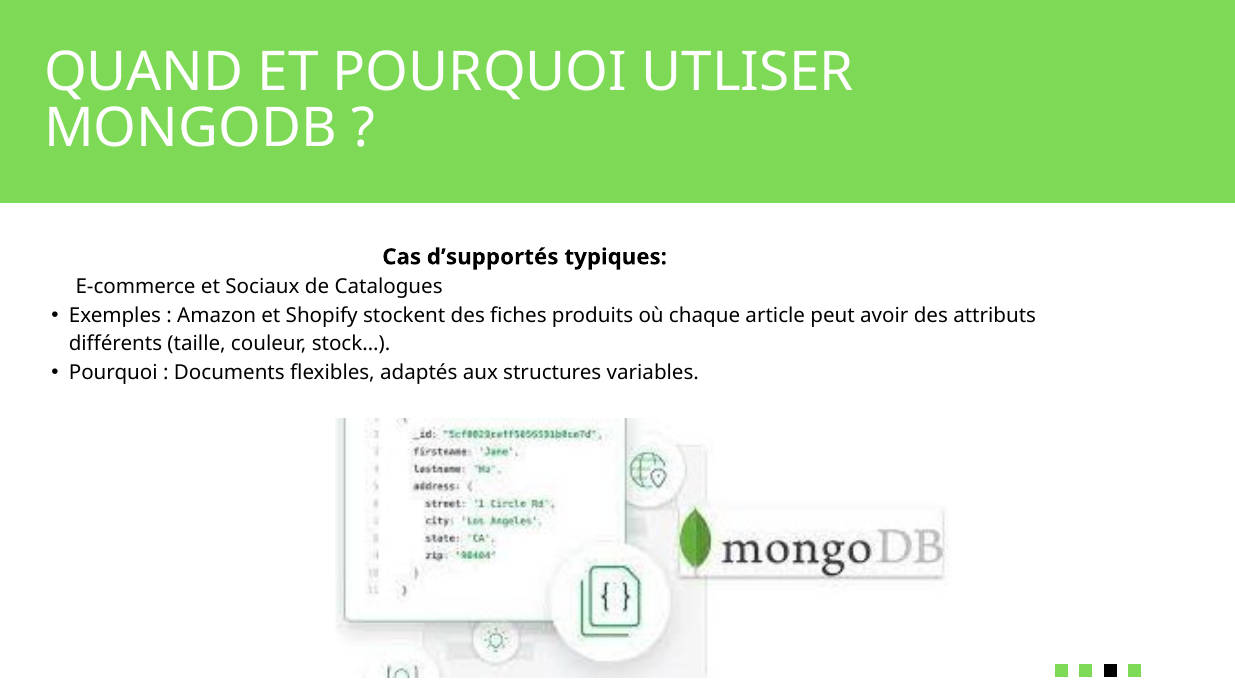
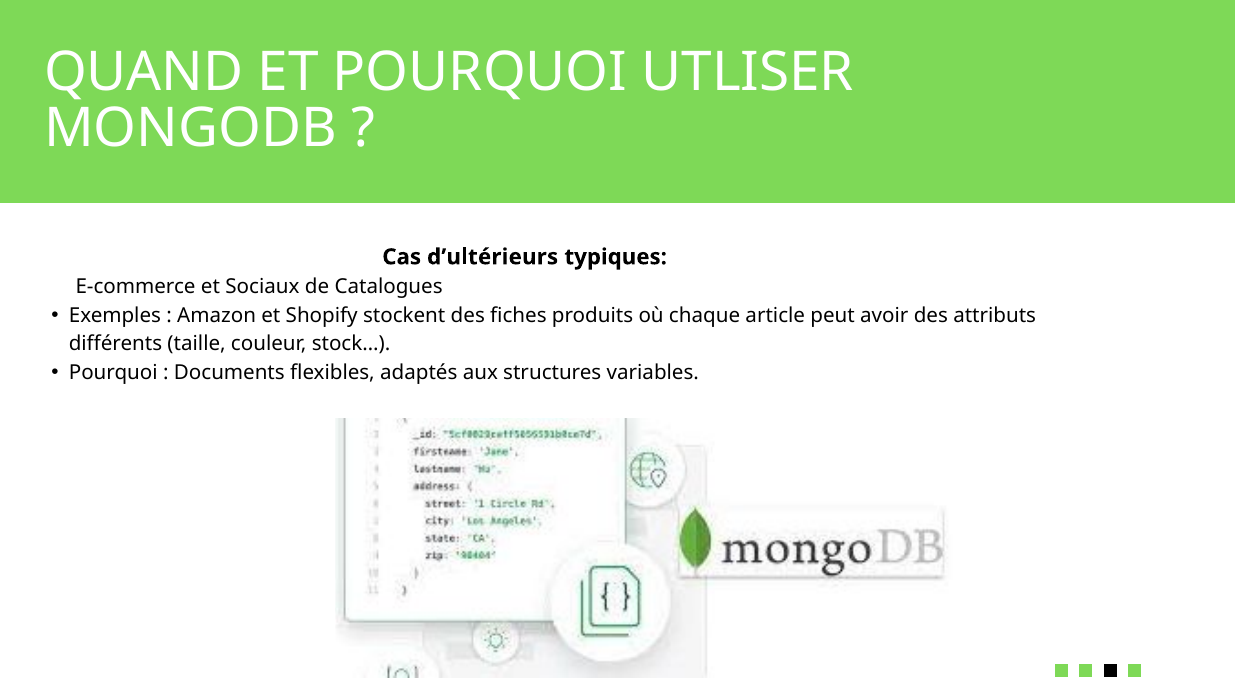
d’supportés: d’supportés -> d’ultérieurs
